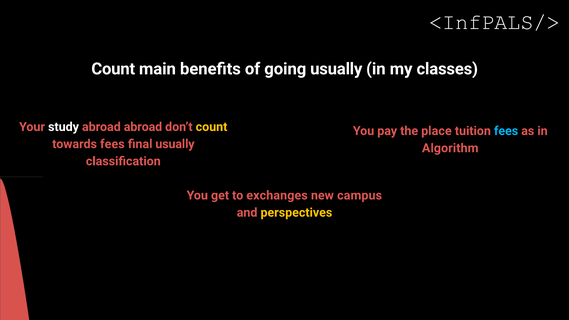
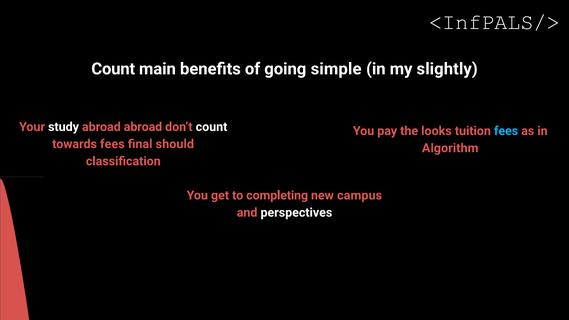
going usually: usually -> simple
classes: classes -> slightly
count at (212, 127) colour: yellow -> white
place: place -> looks
final usually: usually -> should
exchanges: exchanges -> completing
perspectives colour: yellow -> white
